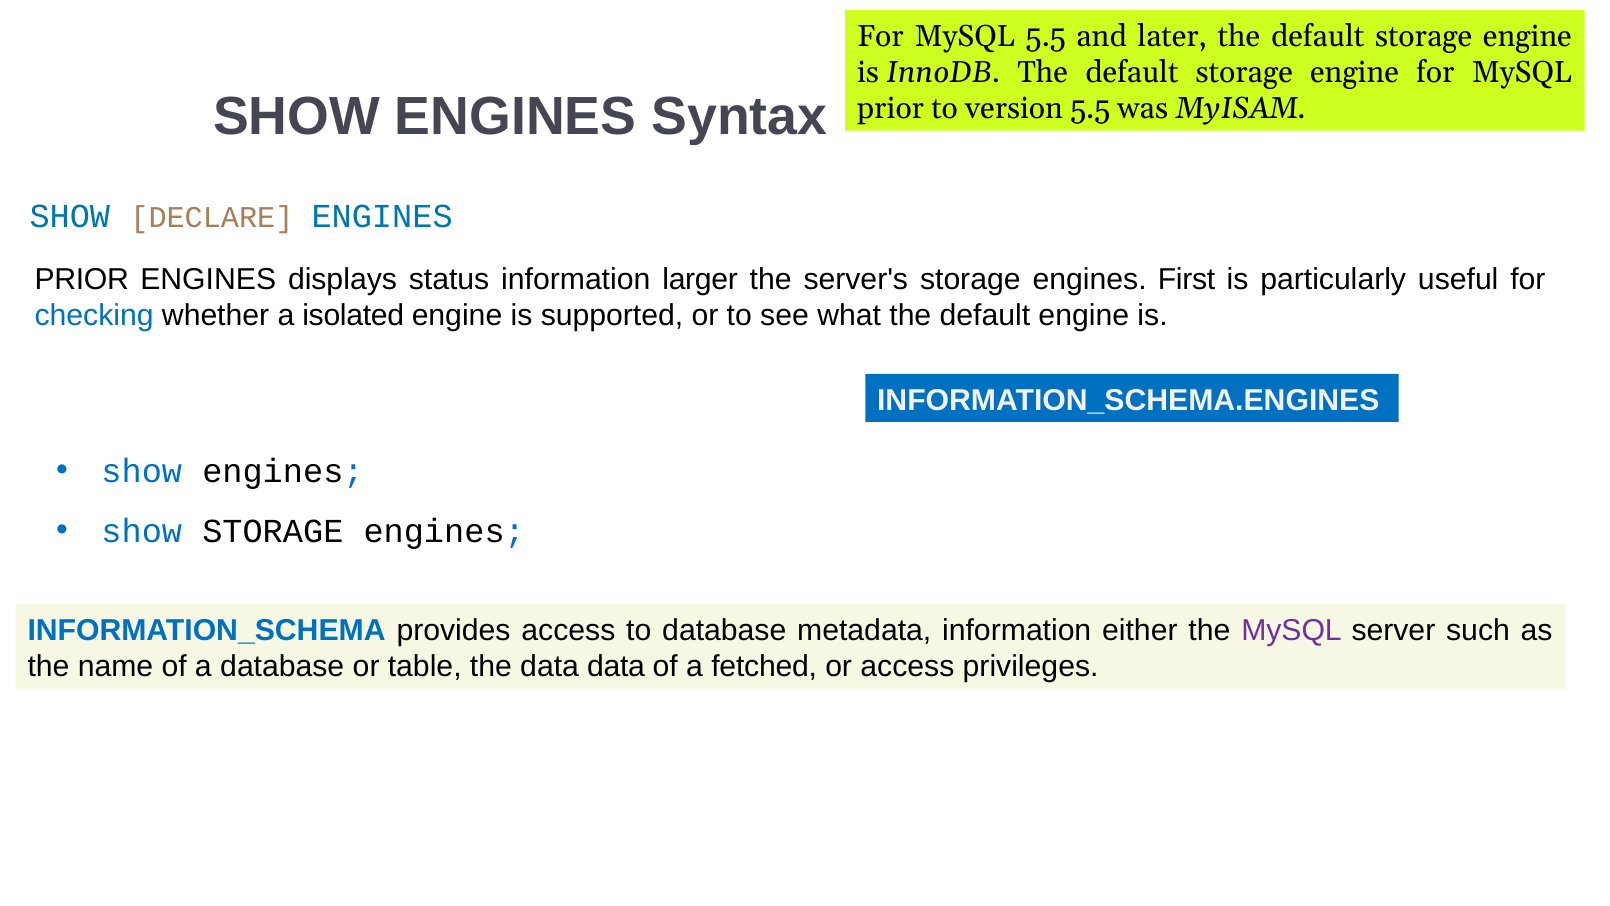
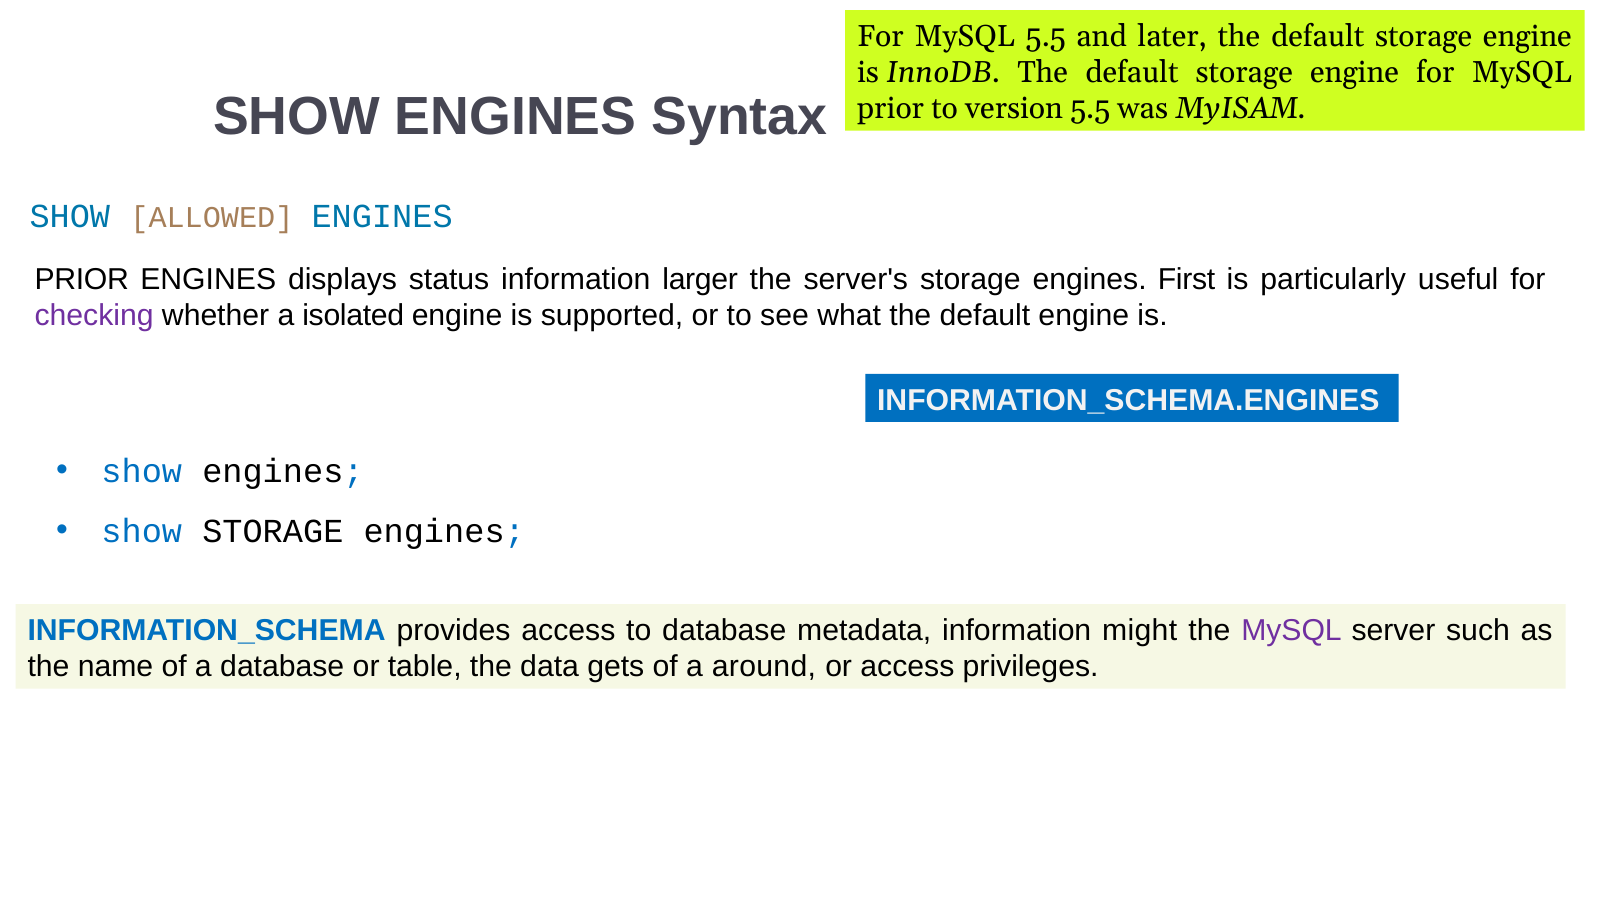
DECLARE: DECLARE -> ALLOWED
checking colour: blue -> purple
either: either -> might
data data: data -> gets
fetched: fetched -> around
